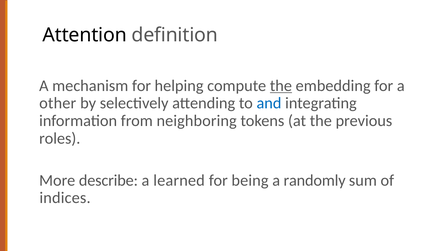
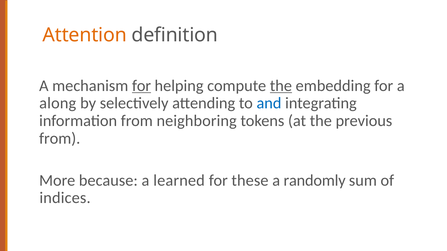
Attention colour: black -> orange
for at (142, 86) underline: none -> present
other: other -> along
roles at (60, 139): roles -> from
describe: describe -> because
being: being -> these
